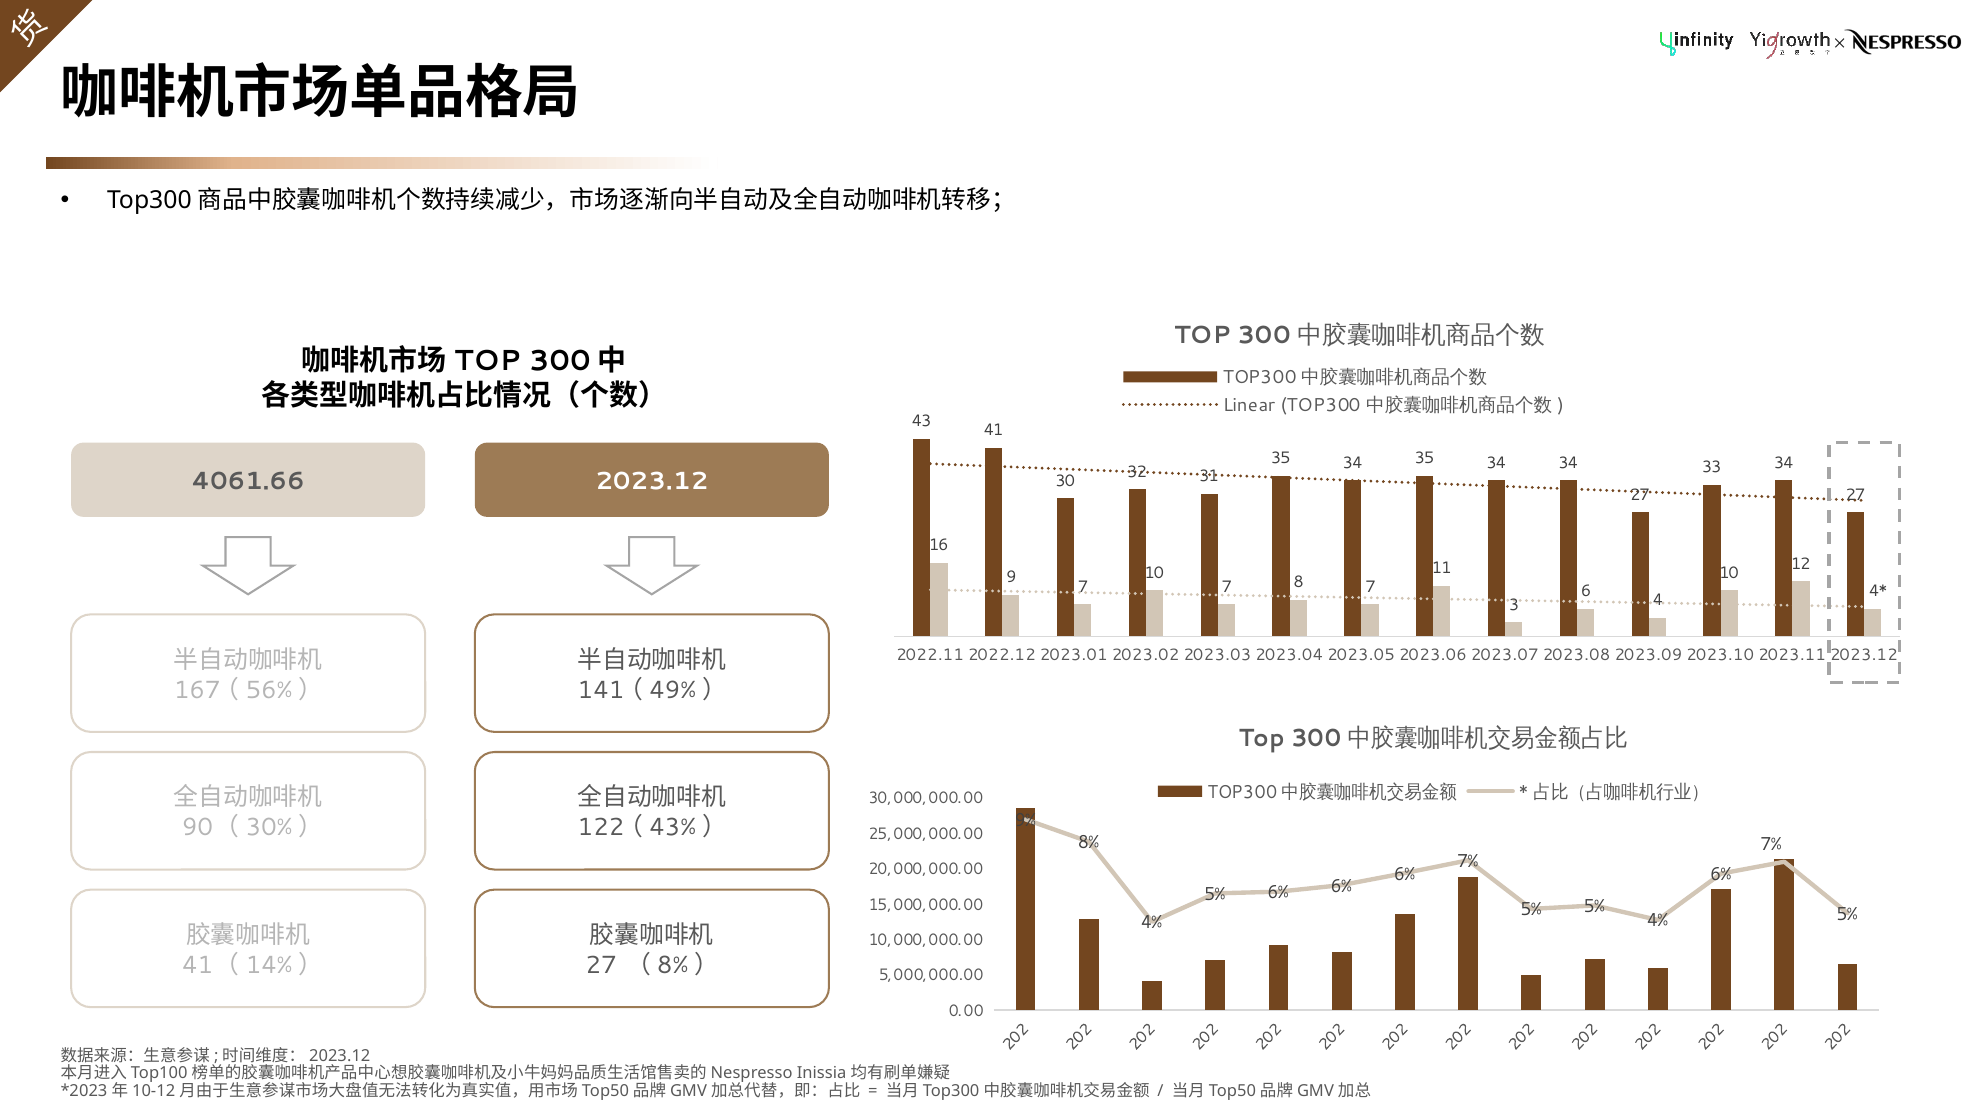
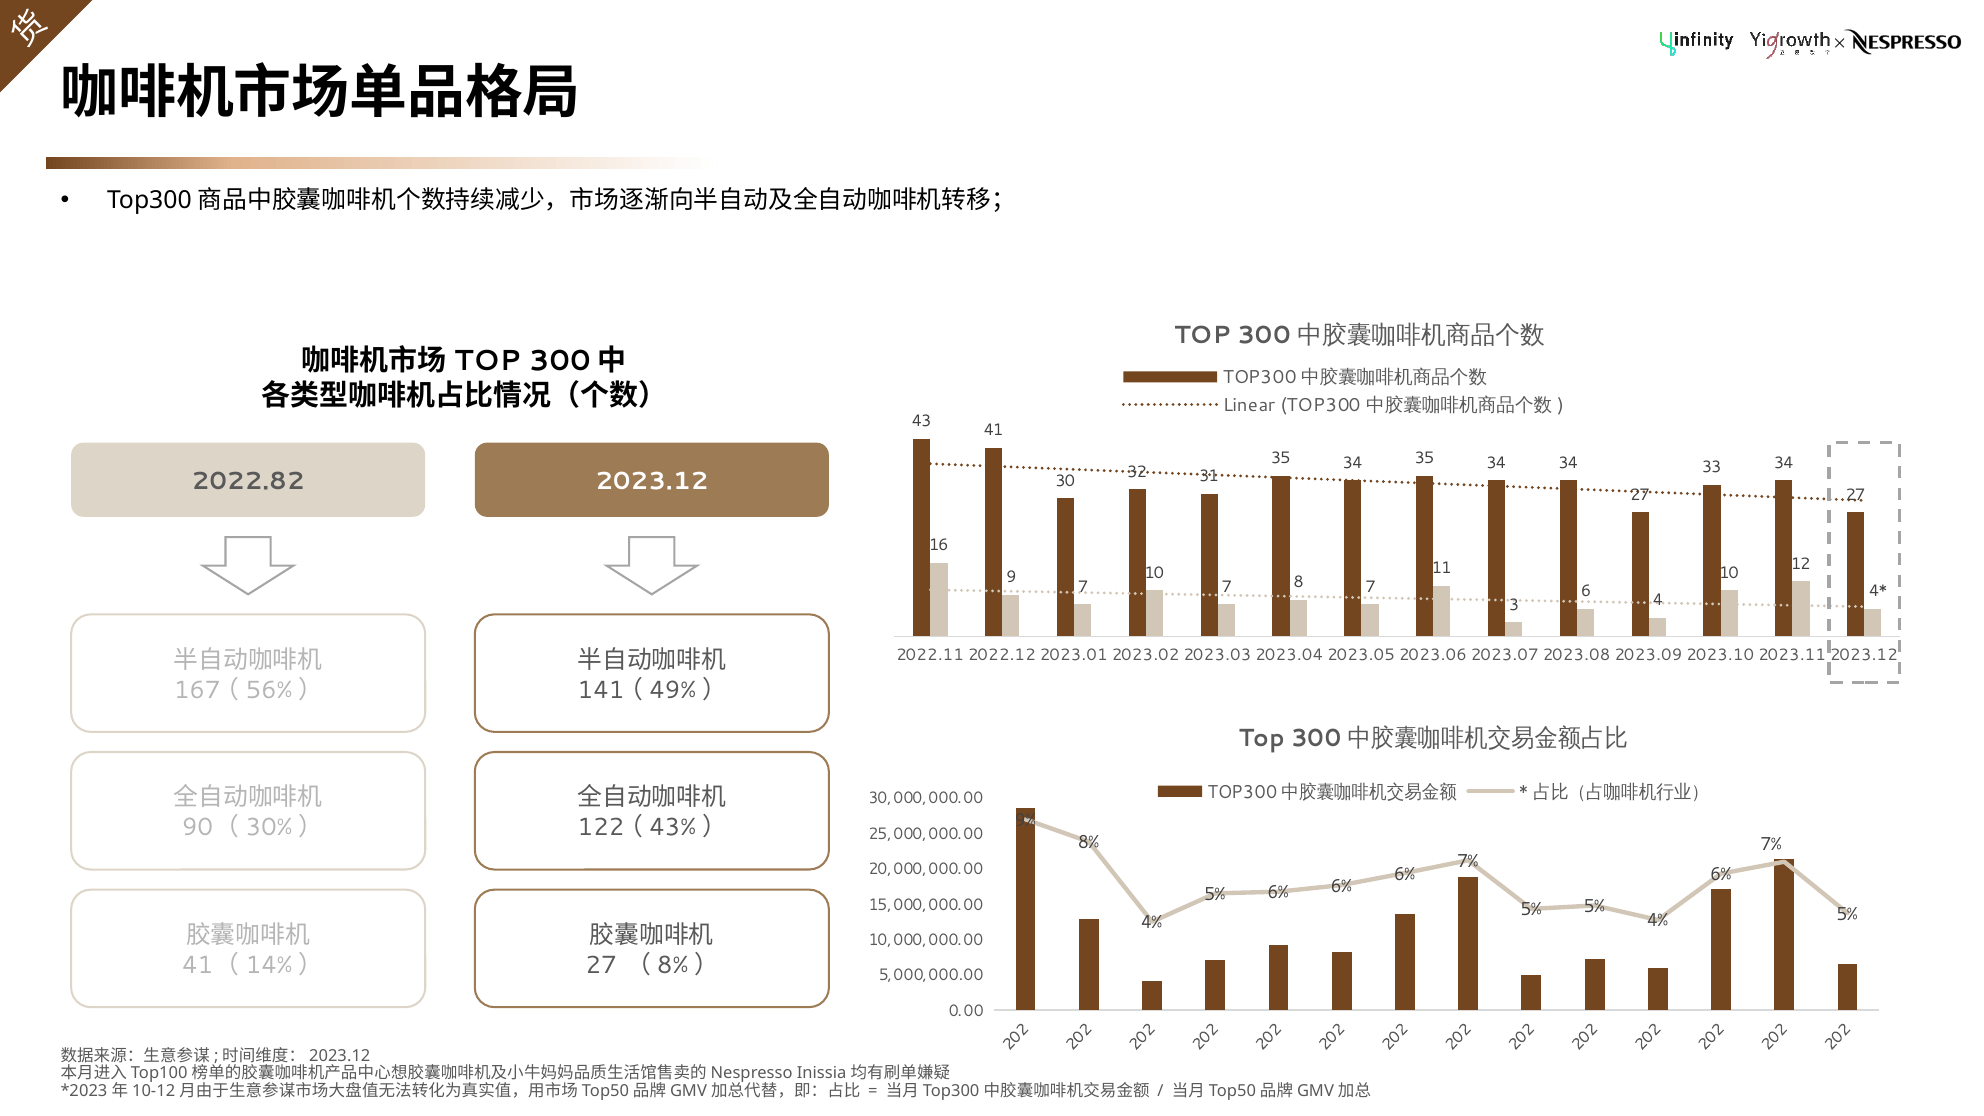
4061.66: 4061.66 -> 2022.82
